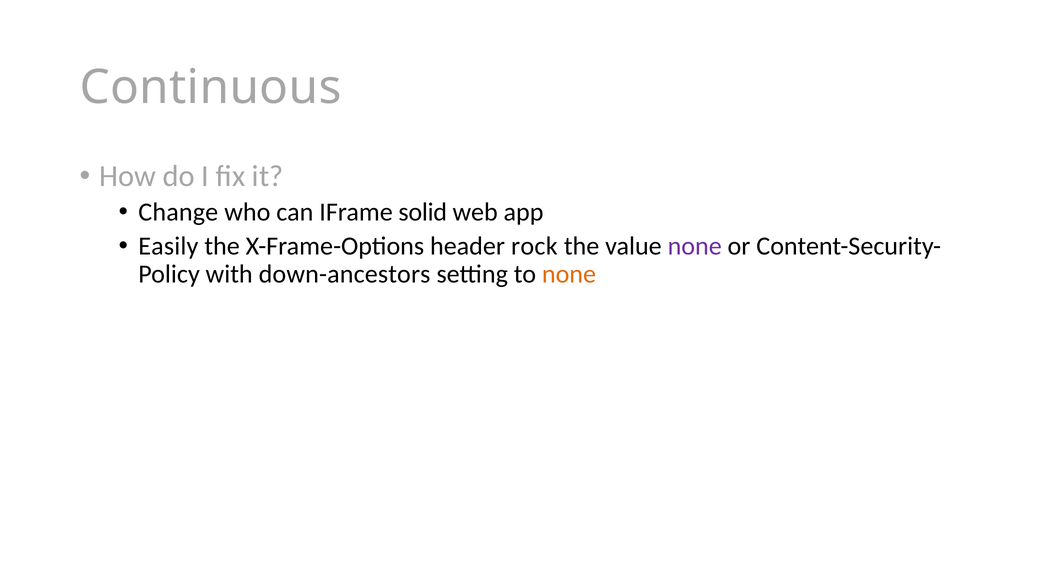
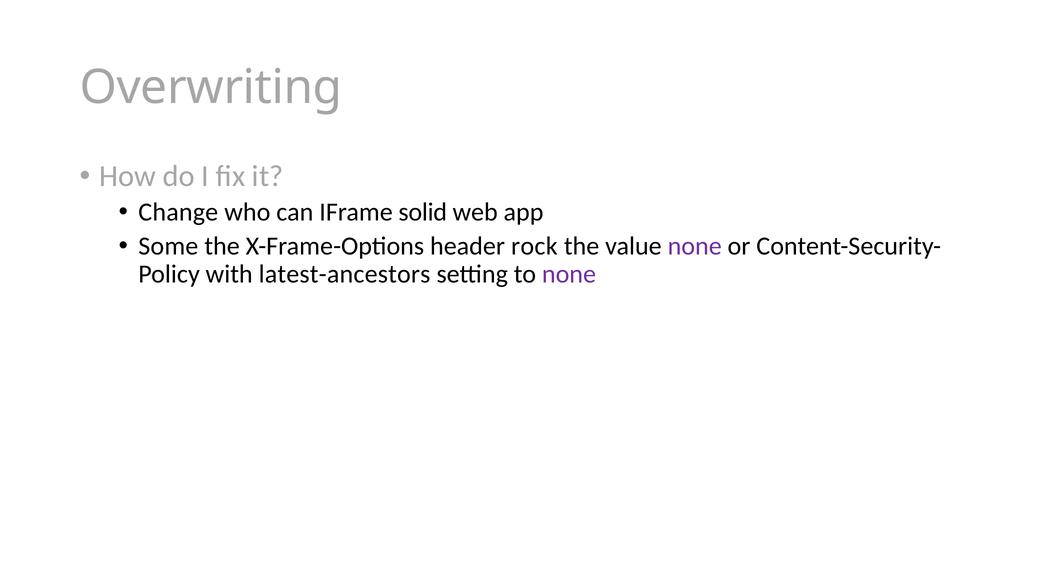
Continuous: Continuous -> Overwriting
Easily: Easily -> Some
down-ancestors: down-ancestors -> latest-ancestors
none at (569, 274) colour: orange -> purple
